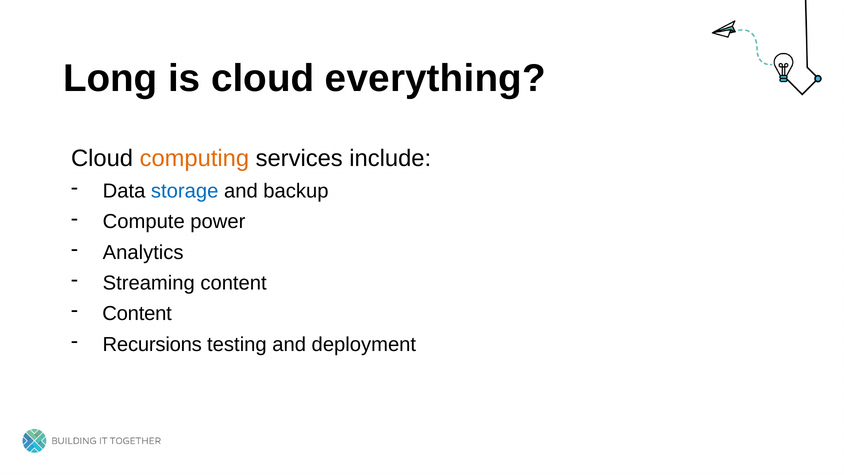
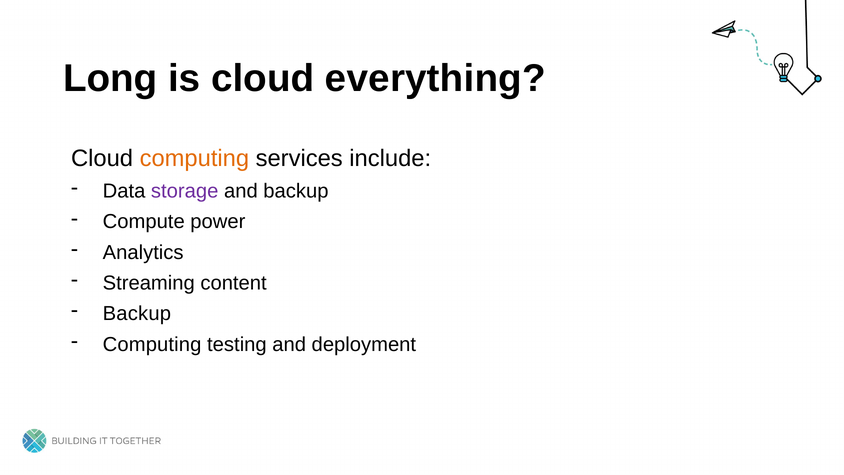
storage colour: blue -> purple
Content at (137, 314): Content -> Backup
Recursions at (152, 344): Recursions -> Computing
